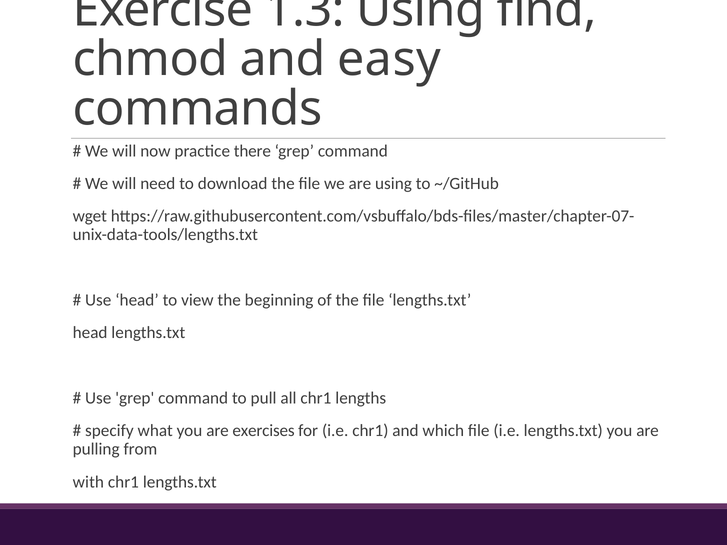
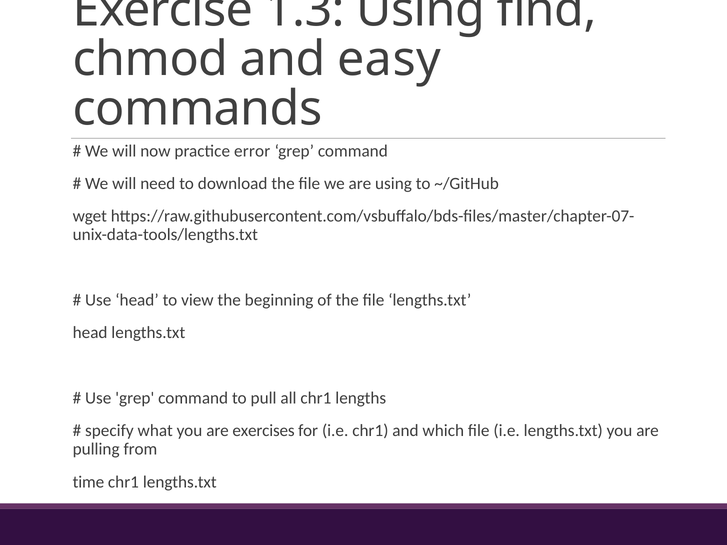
there: there -> error
with: with -> time
